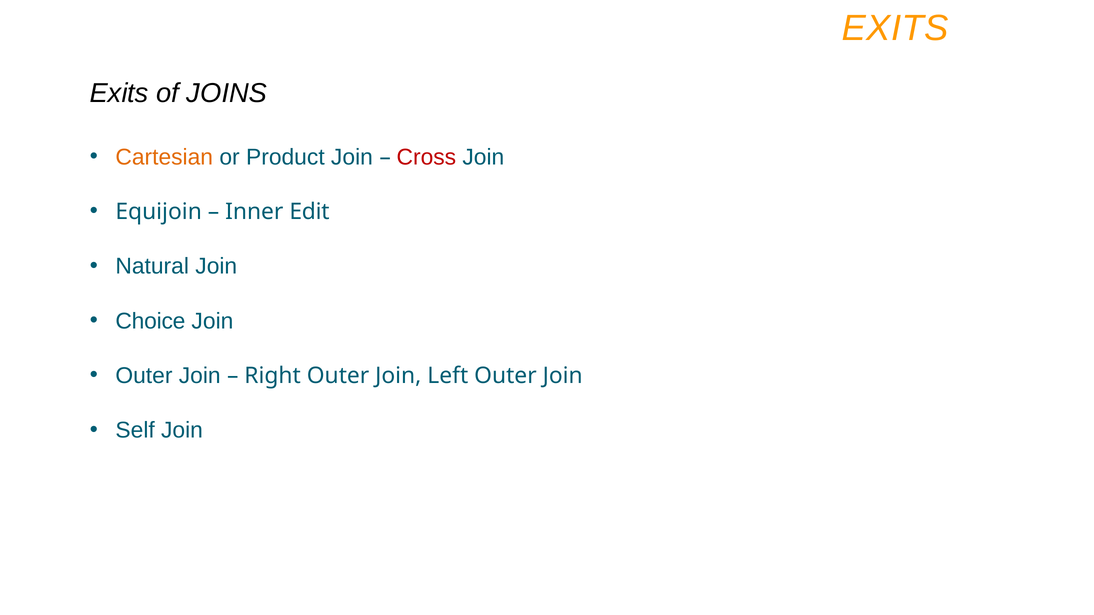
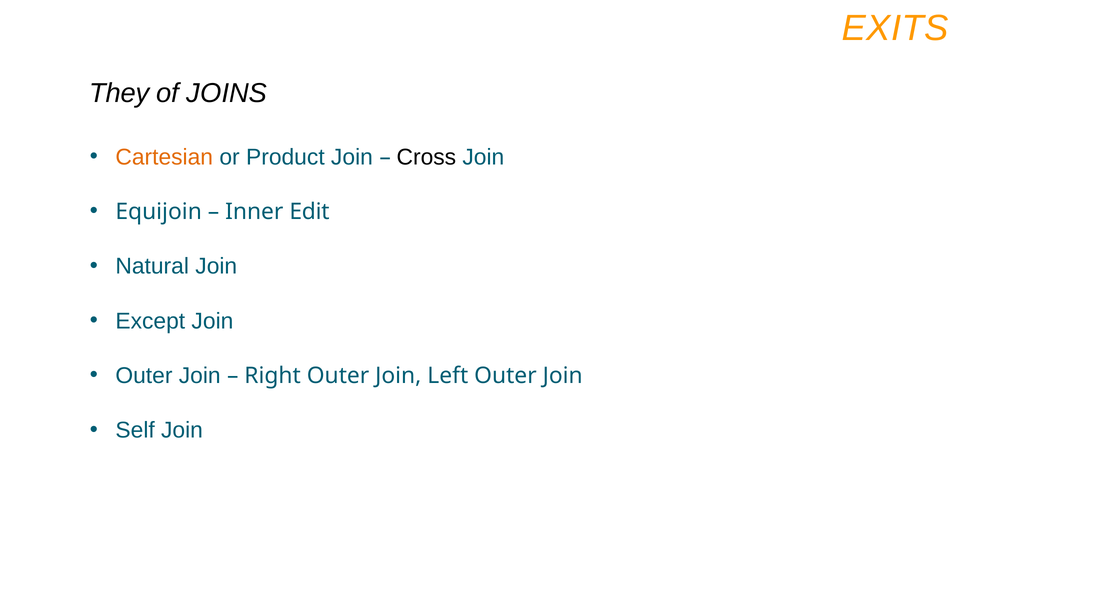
Exits at (119, 93): Exits -> They
Cross colour: red -> black
Choice: Choice -> Except
